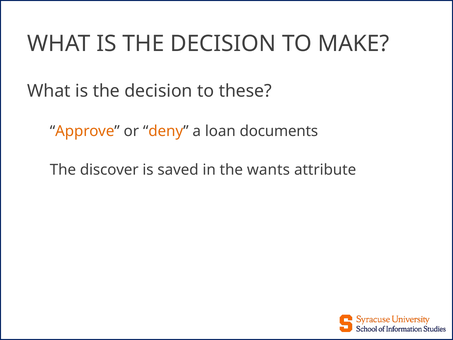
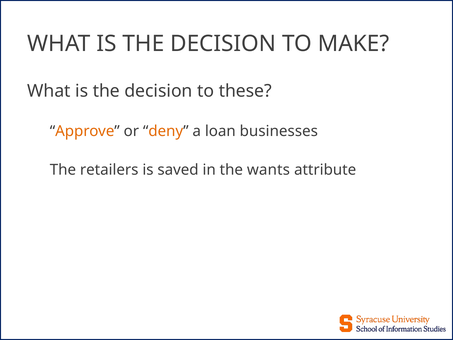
documents: documents -> businesses
discover: discover -> retailers
